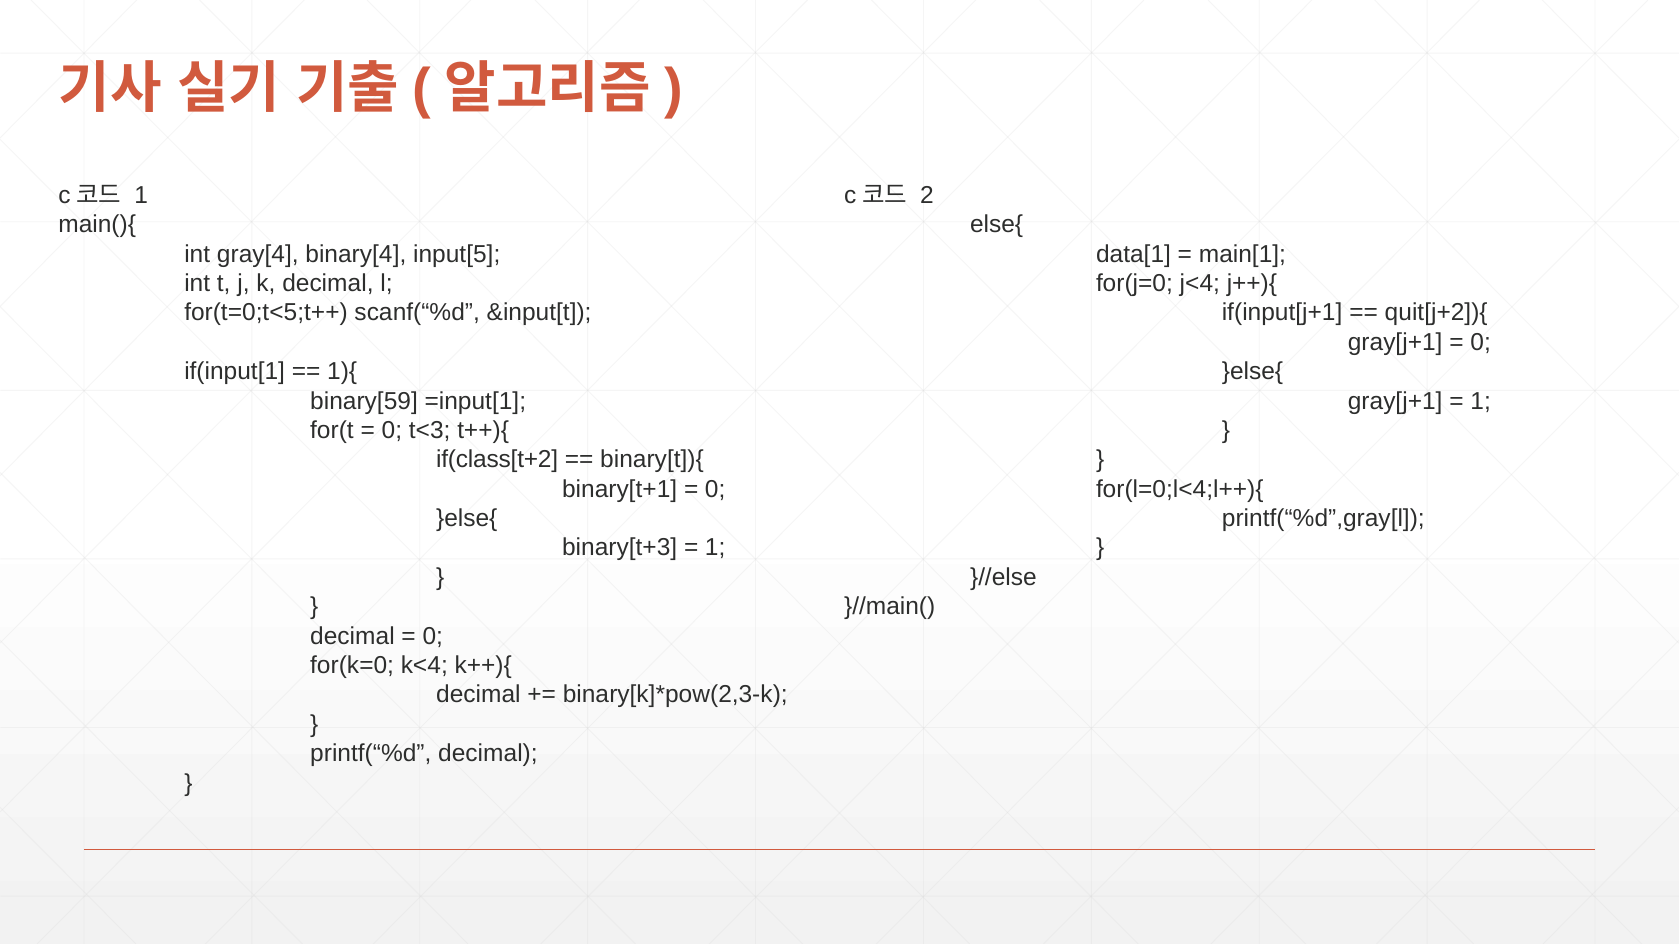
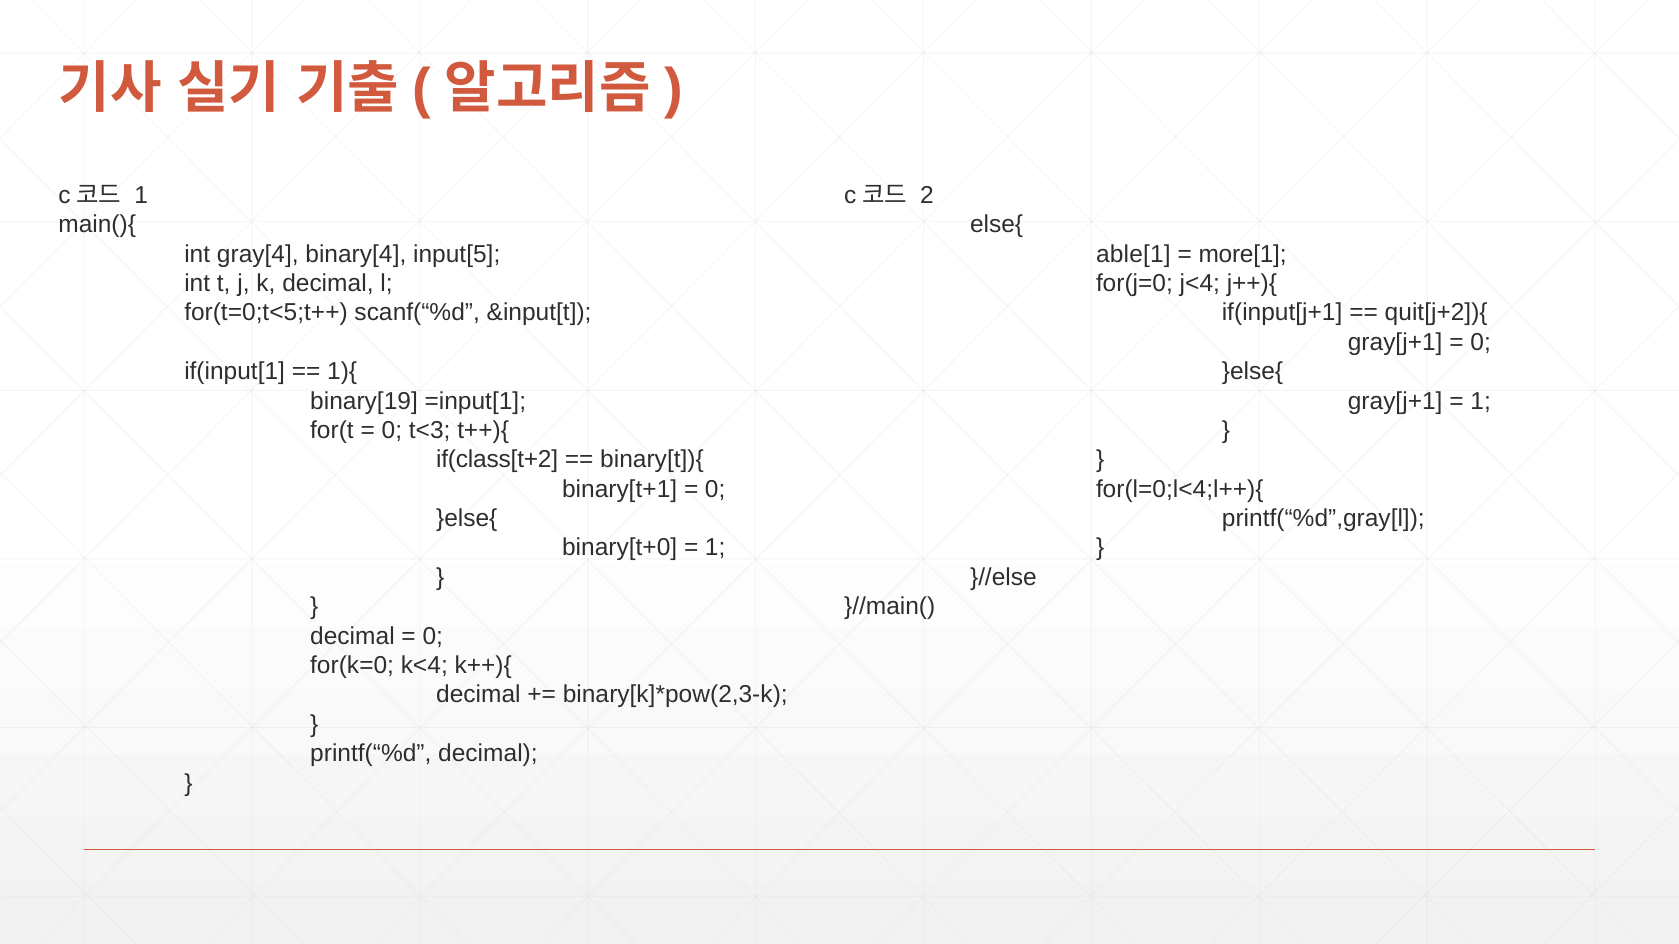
data[1: data[1 -> able[1
main[1: main[1 -> more[1
binary[59: binary[59 -> binary[19
binary[t+3: binary[t+3 -> binary[t+0
